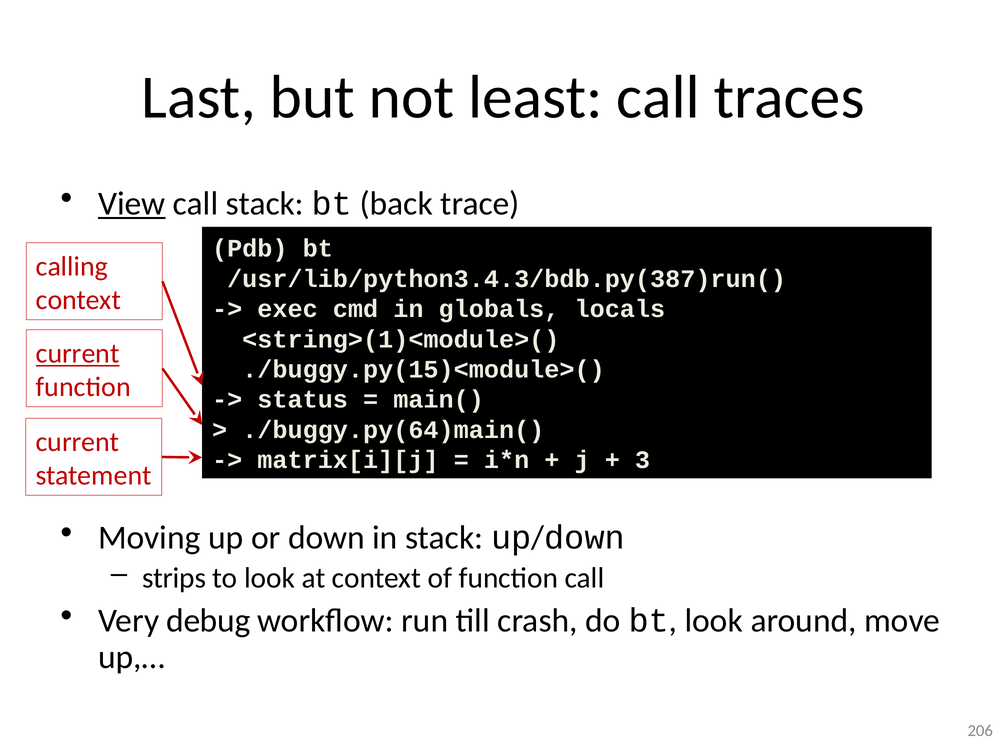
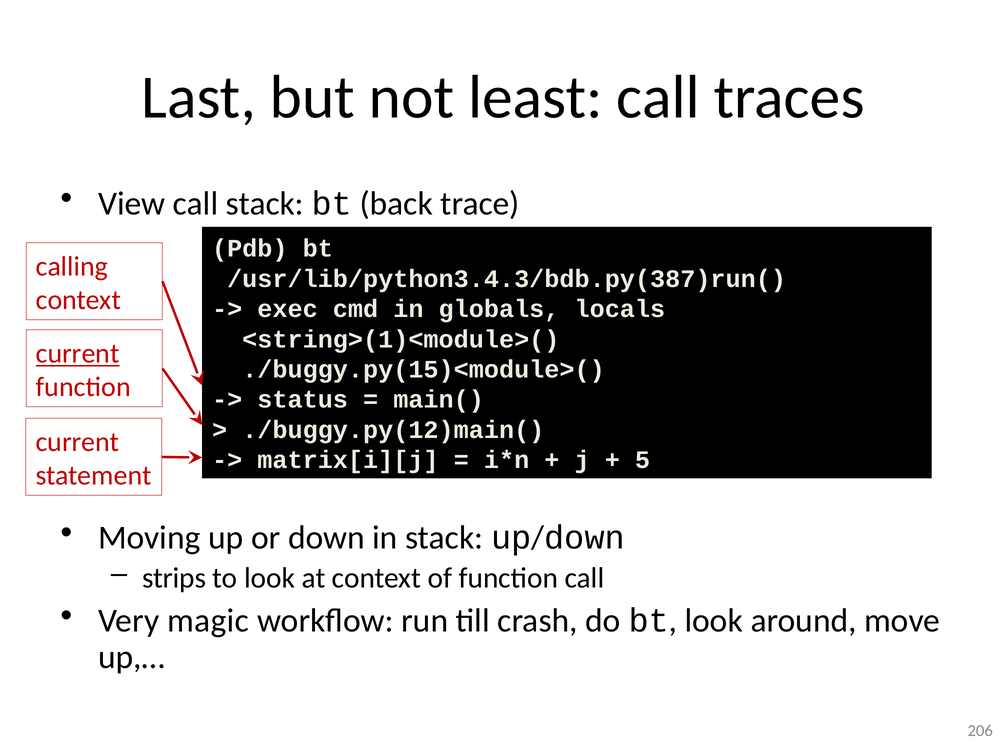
View underline: present -> none
./buggy.py(64)main(: ./buggy.py(64)main( -> ./buggy.py(12)main(
3: 3 -> 5
debug: debug -> magic
